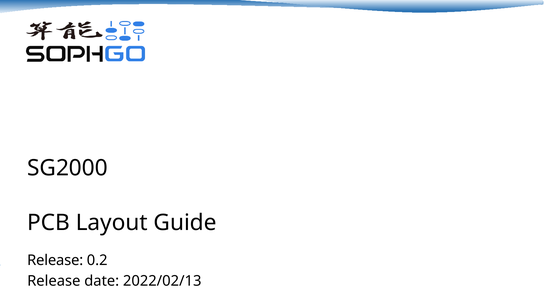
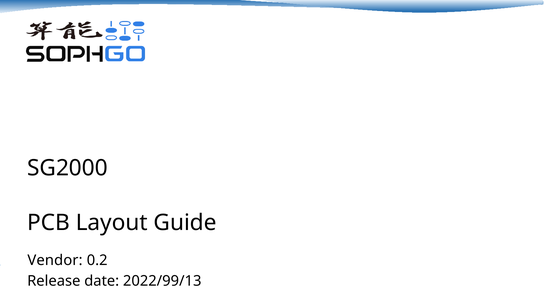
Release at (55, 260): Release -> Vendor
2022/02/13: 2022/02/13 -> 2022/99/13
